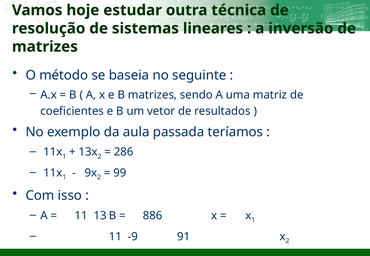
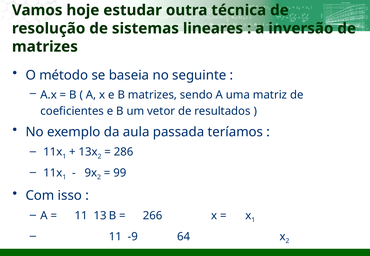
886: 886 -> 266
91: 91 -> 64
